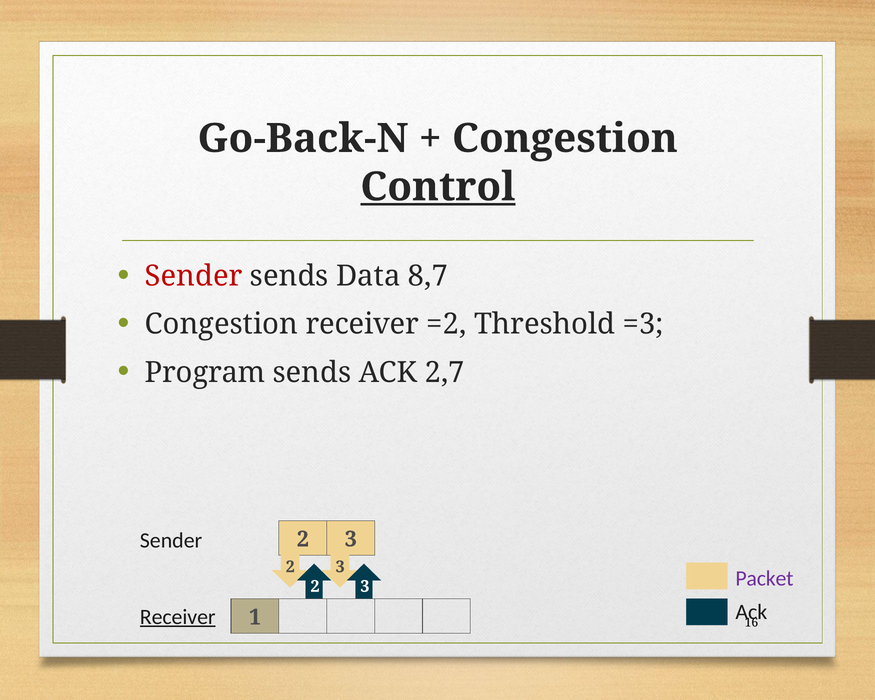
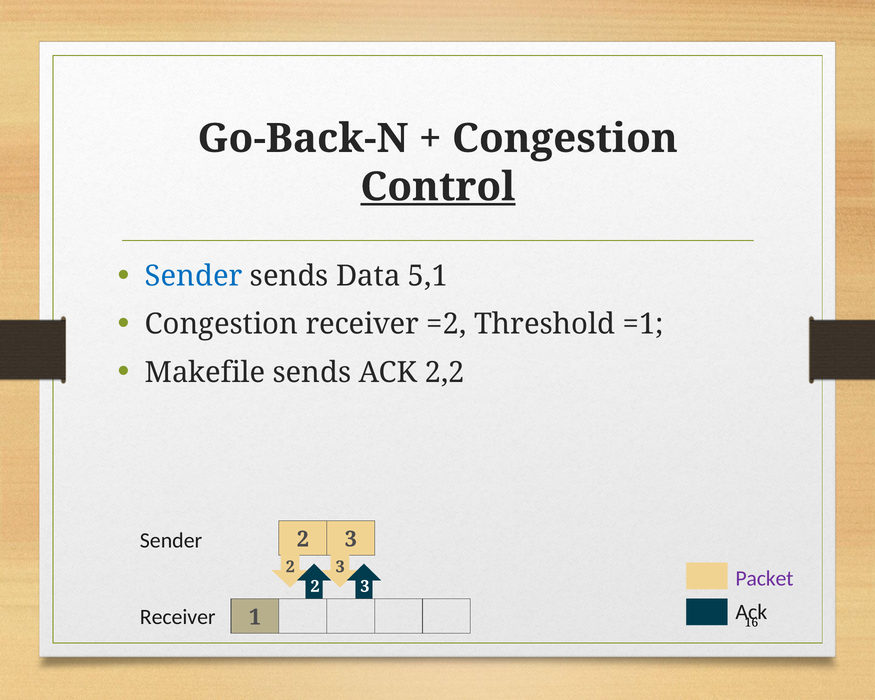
Sender at (194, 276) colour: red -> blue
8,7: 8,7 -> 5,1
=3: =3 -> =1
Program: Program -> Makefile
2,7: 2,7 -> 2,2
Receiver at (178, 617) underline: present -> none
